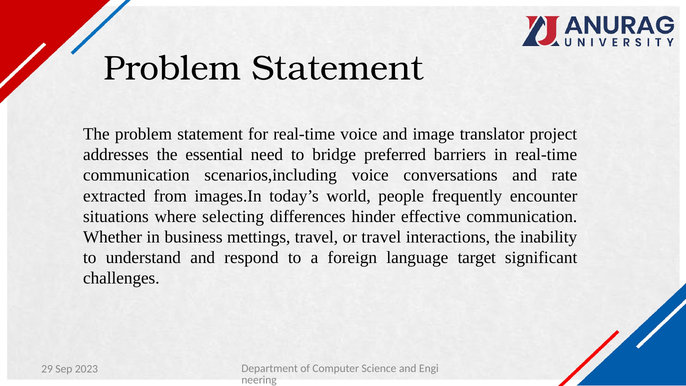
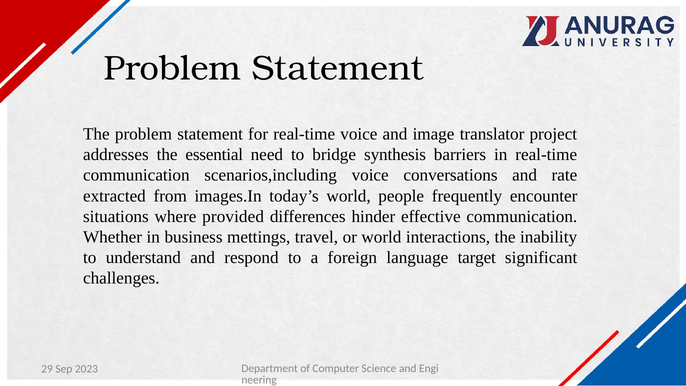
preferred: preferred -> synthesis
selecting: selecting -> provided
or travel: travel -> world
